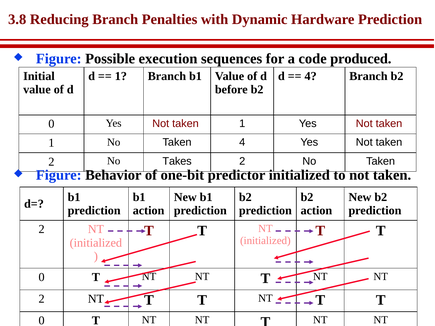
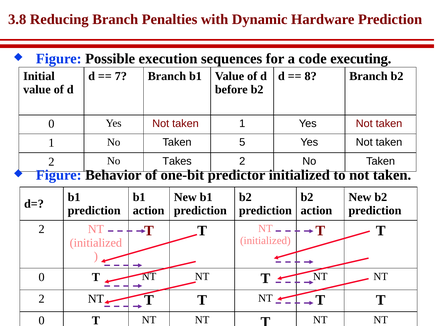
produced: produced -> executing
1 at (121, 76): 1 -> 7
4 at (311, 76): 4 -> 8
Taken 4: 4 -> 5
